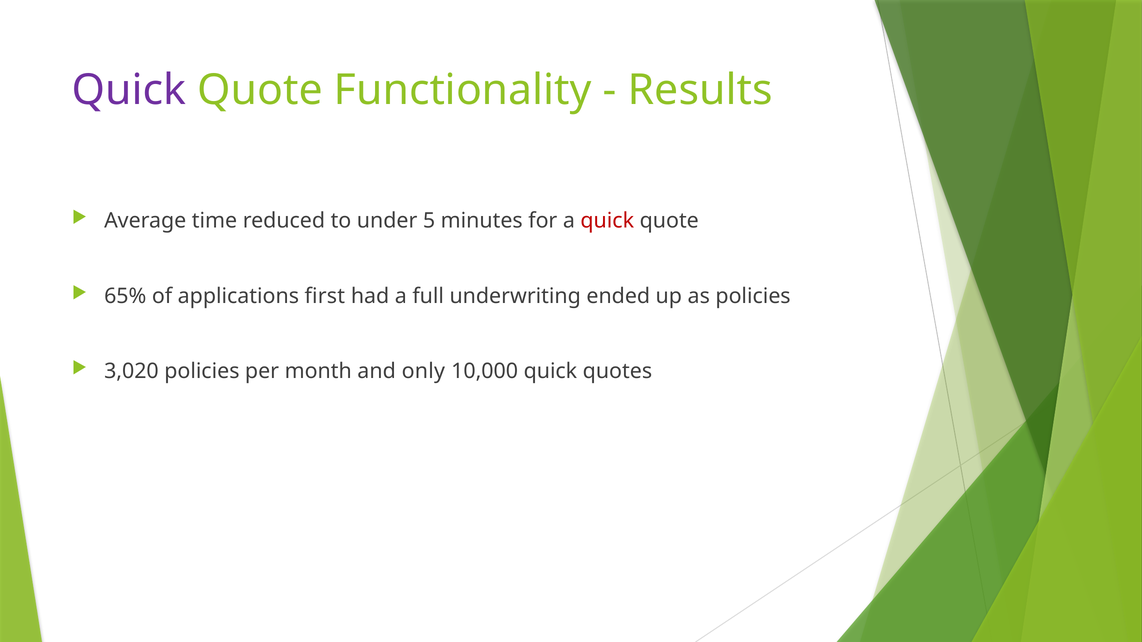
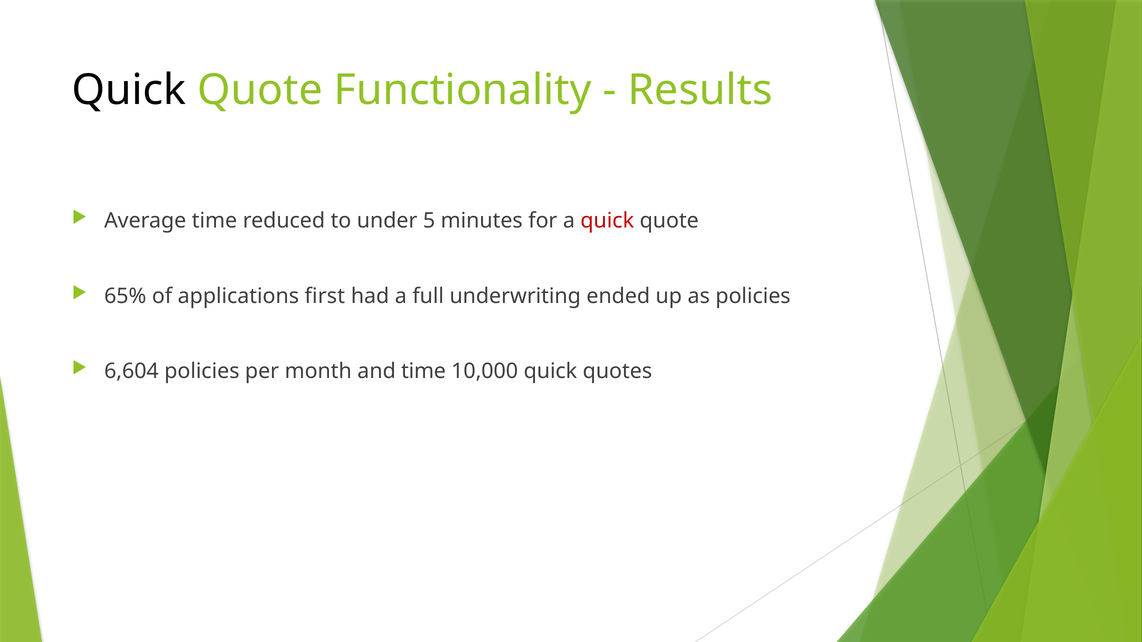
Quick at (129, 90) colour: purple -> black
3,020: 3,020 -> 6,604
and only: only -> time
